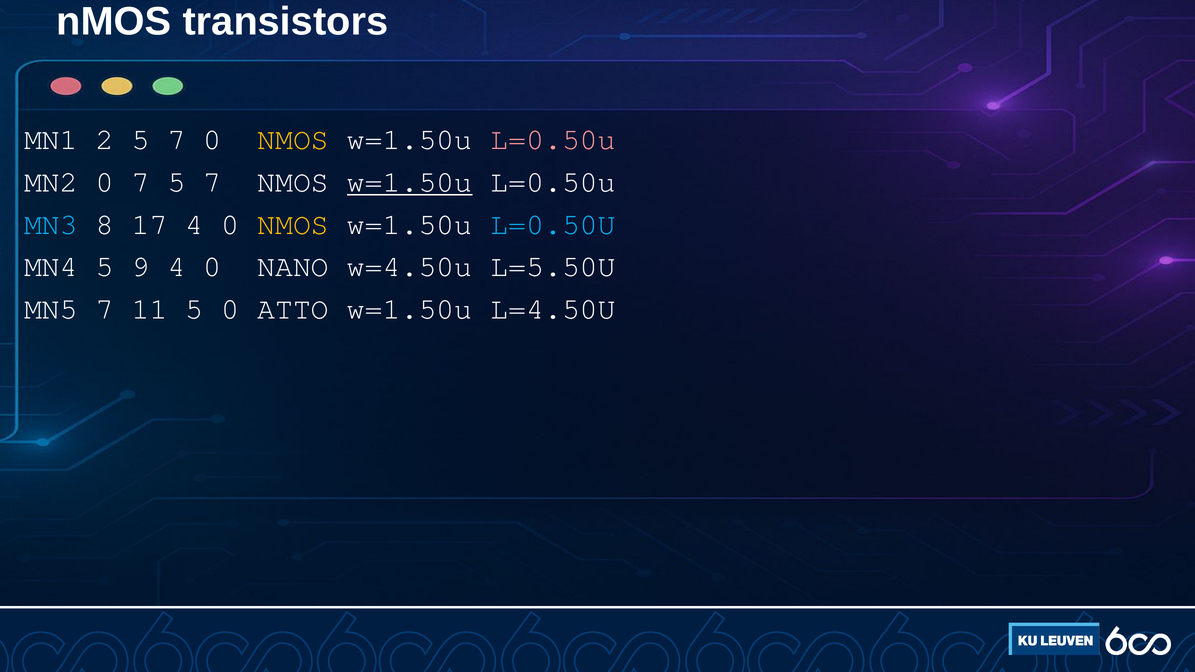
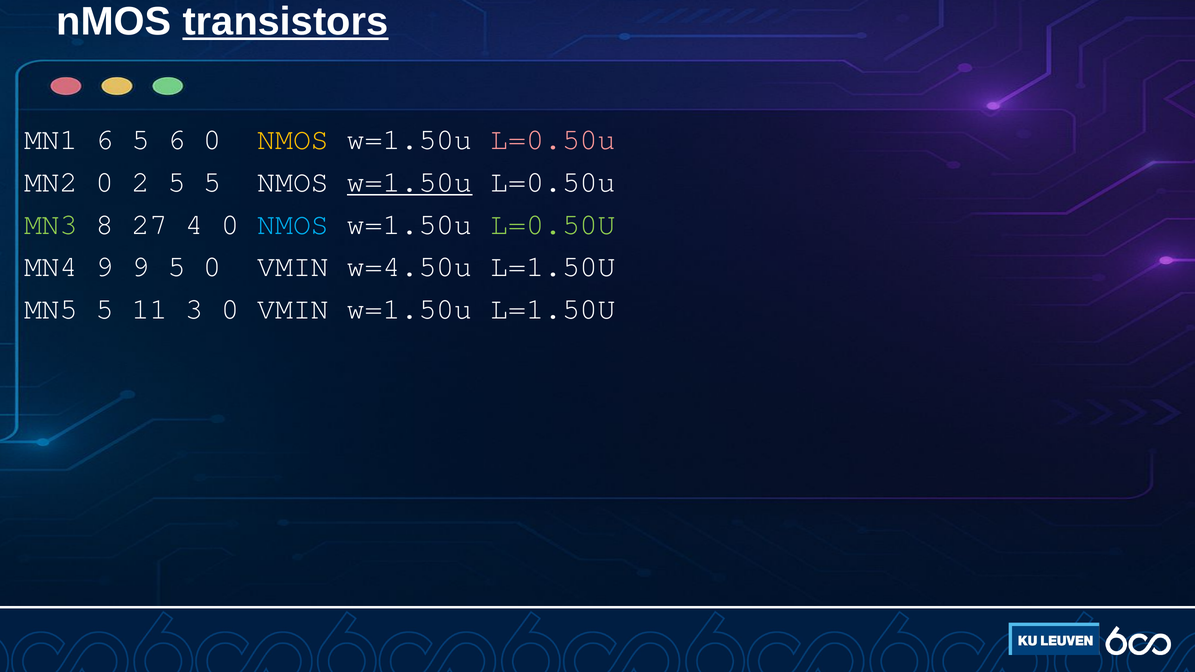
transistors underline: none -> present
MN1 2: 2 -> 6
7 at (176, 140): 7 -> 6
0 7: 7 -> 2
7 at (212, 182): 7 -> 5
MN3 colour: light blue -> light green
17: 17 -> 27
NMOS at (293, 224) colour: yellow -> light blue
L=0.50U at (553, 224) colour: light blue -> light green
MN4 5: 5 -> 9
9 4: 4 -> 5
NANO at (293, 267): NANO -> VMIN
w=4.50u L=5.50U: L=5.50U -> L=1.50U
MN5 7: 7 -> 5
11 5: 5 -> 3
ATTO at (293, 309): ATTO -> VMIN
w=1.50u L=4.50U: L=4.50U -> L=1.50U
